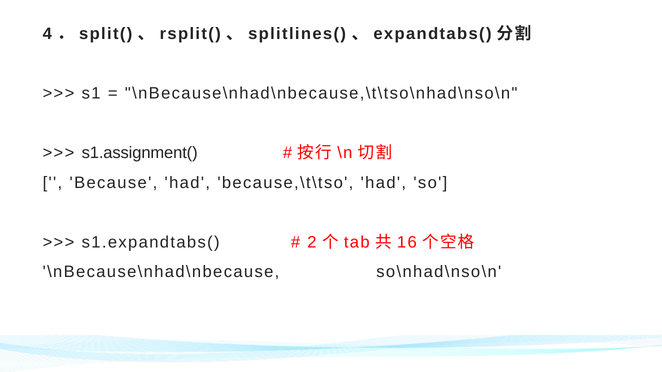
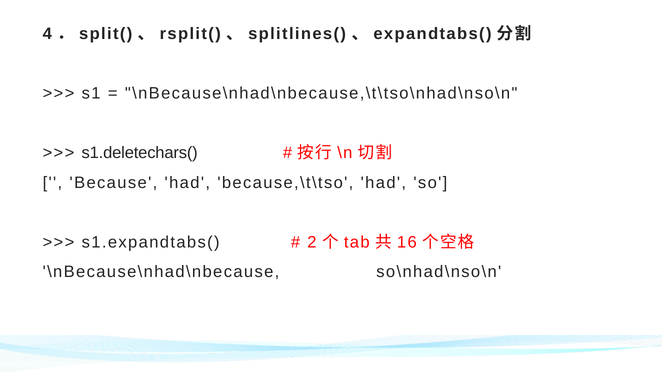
s1.assignment(: s1.assignment( -> s1.deletechars(
